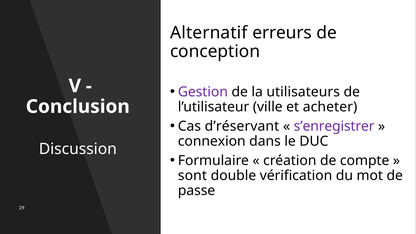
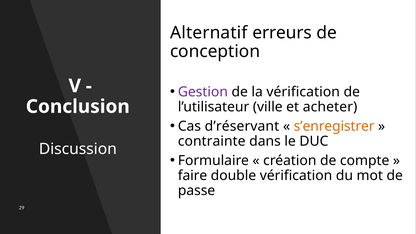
la utilisateurs: utilisateurs -> vérification
s’enregistrer colour: purple -> orange
connexion: connexion -> contrainte
sont: sont -> faire
